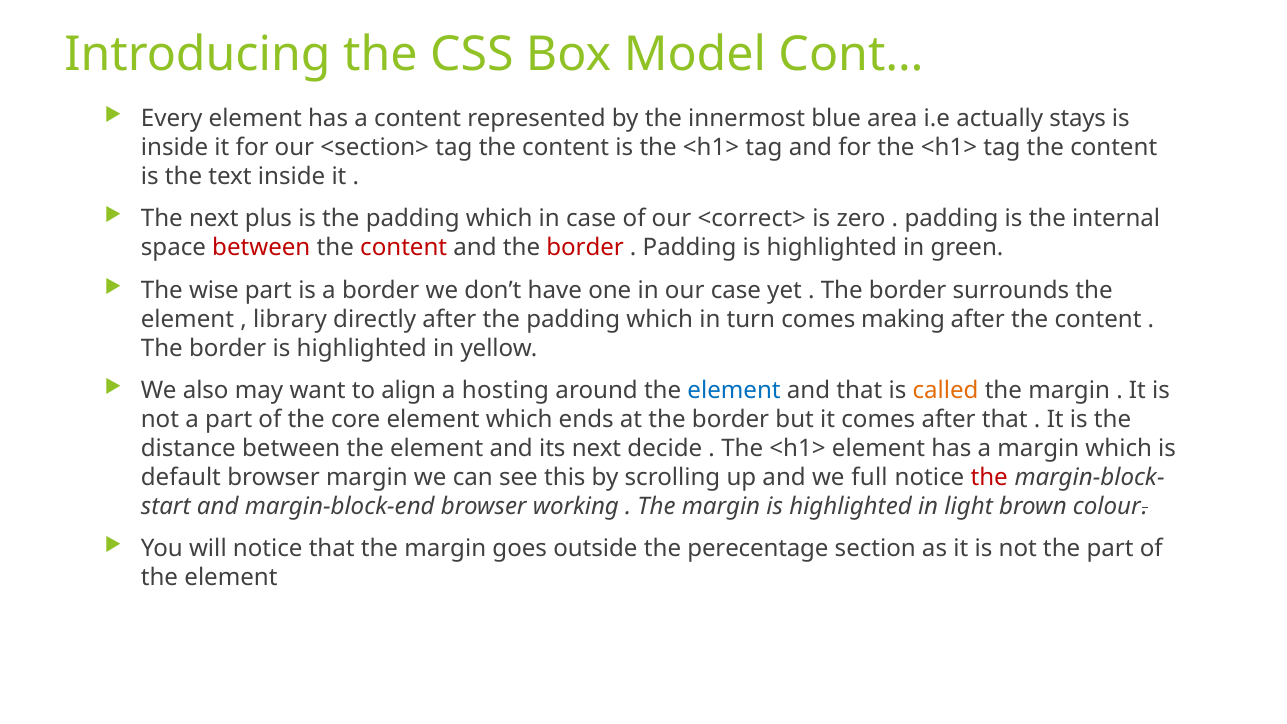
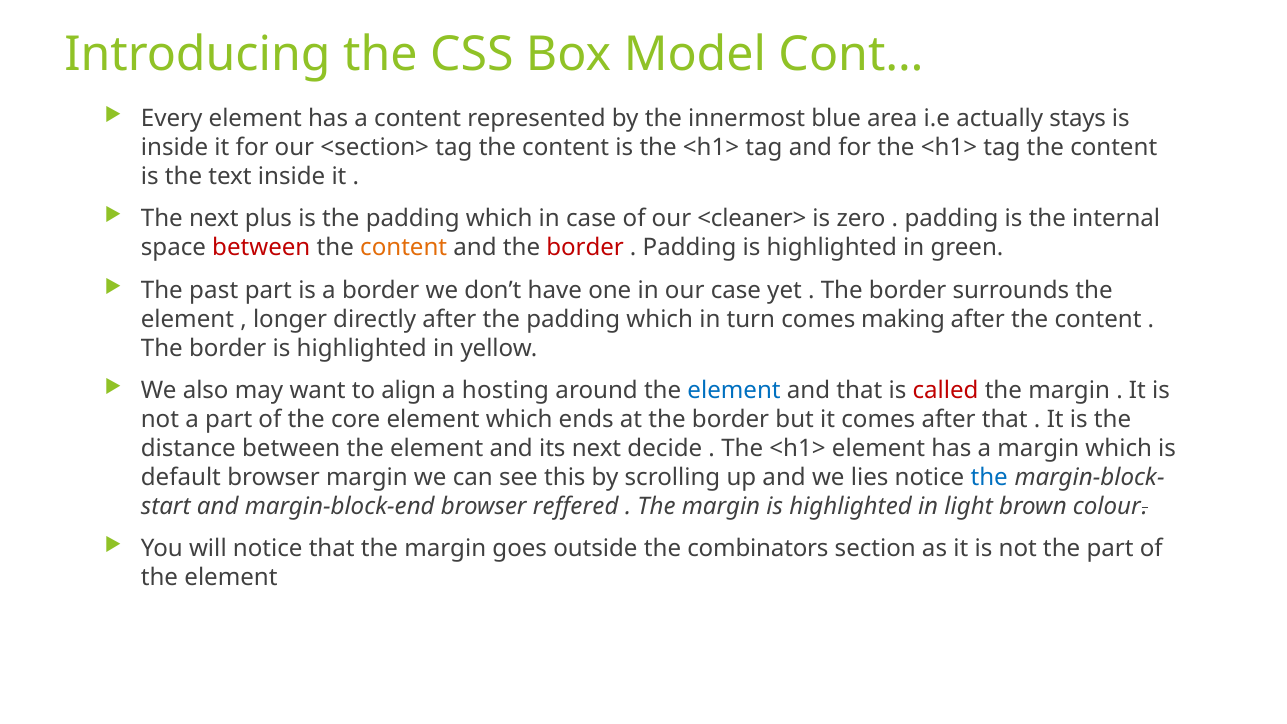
<correct>: <correct> -> <cleaner>
content at (404, 248) colour: red -> orange
wise: wise -> past
library: library -> longer
called colour: orange -> red
full: full -> lies
the at (989, 477) colour: red -> blue
working: working -> reffered
perecentage: perecentage -> combinators
